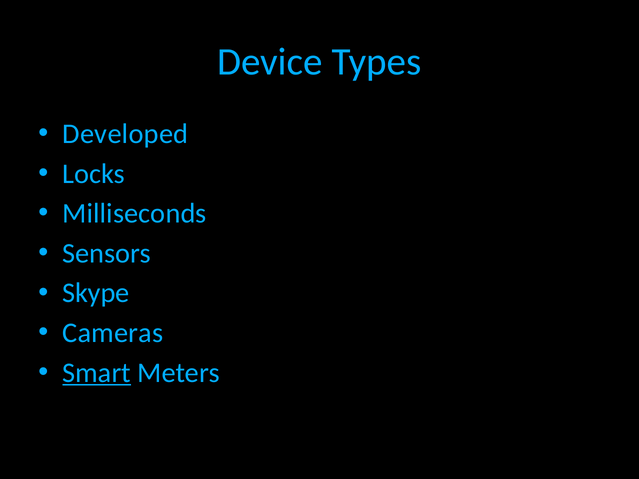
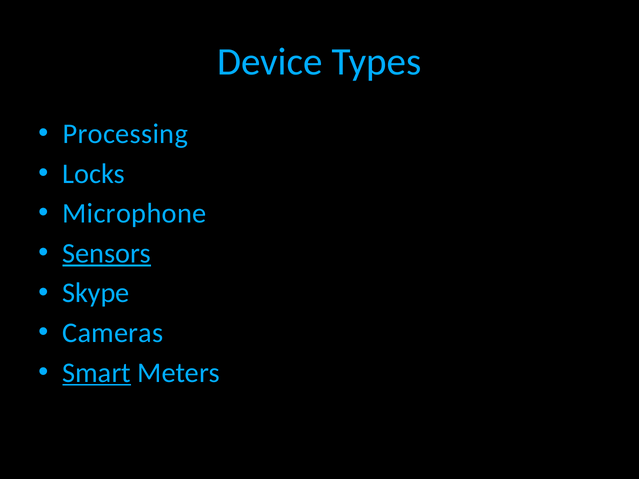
Developed: Developed -> Processing
Milliseconds: Milliseconds -> Microphone
Sensors underline: none -> present
